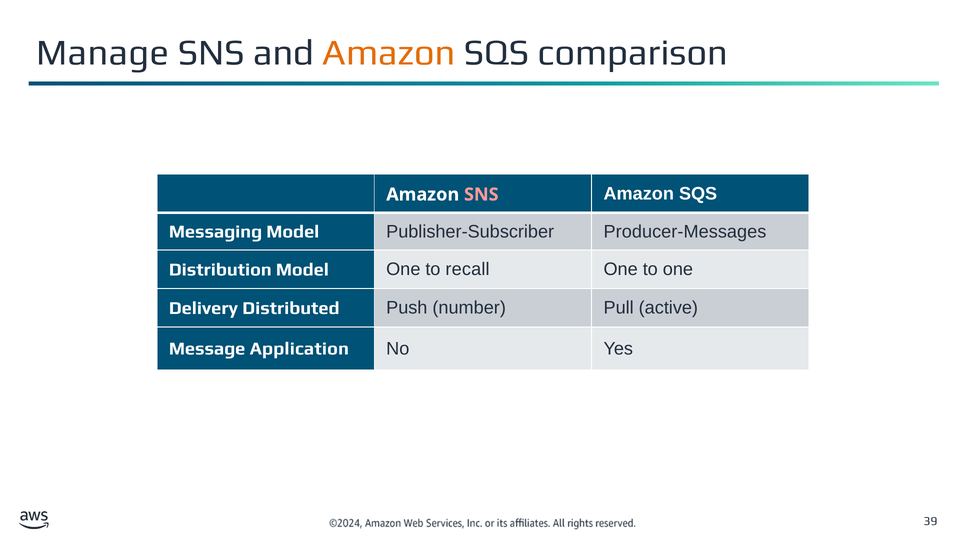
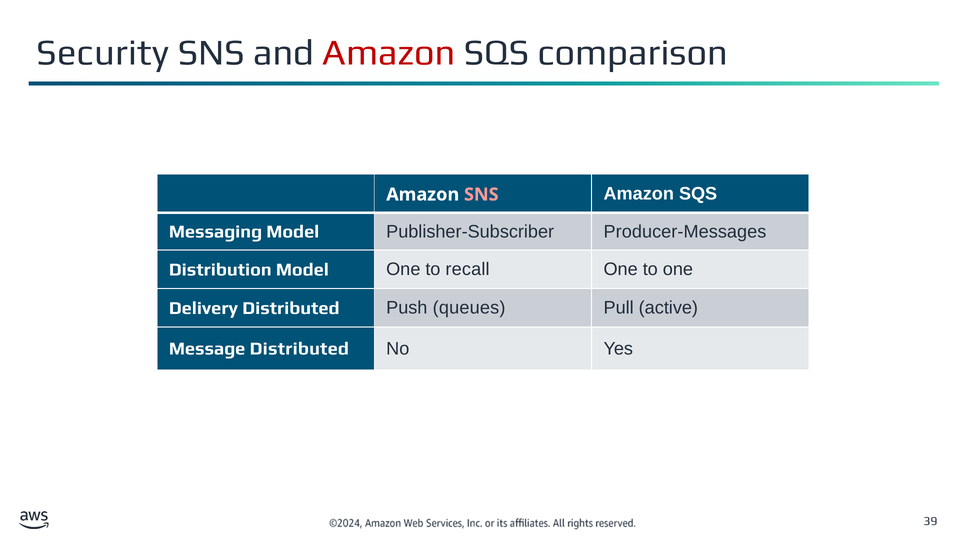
Manage: Manage -> Security
Amazon at (389, 53) colour: orange -> red
number: number -> queues
Message Application: Application -> Distributed
